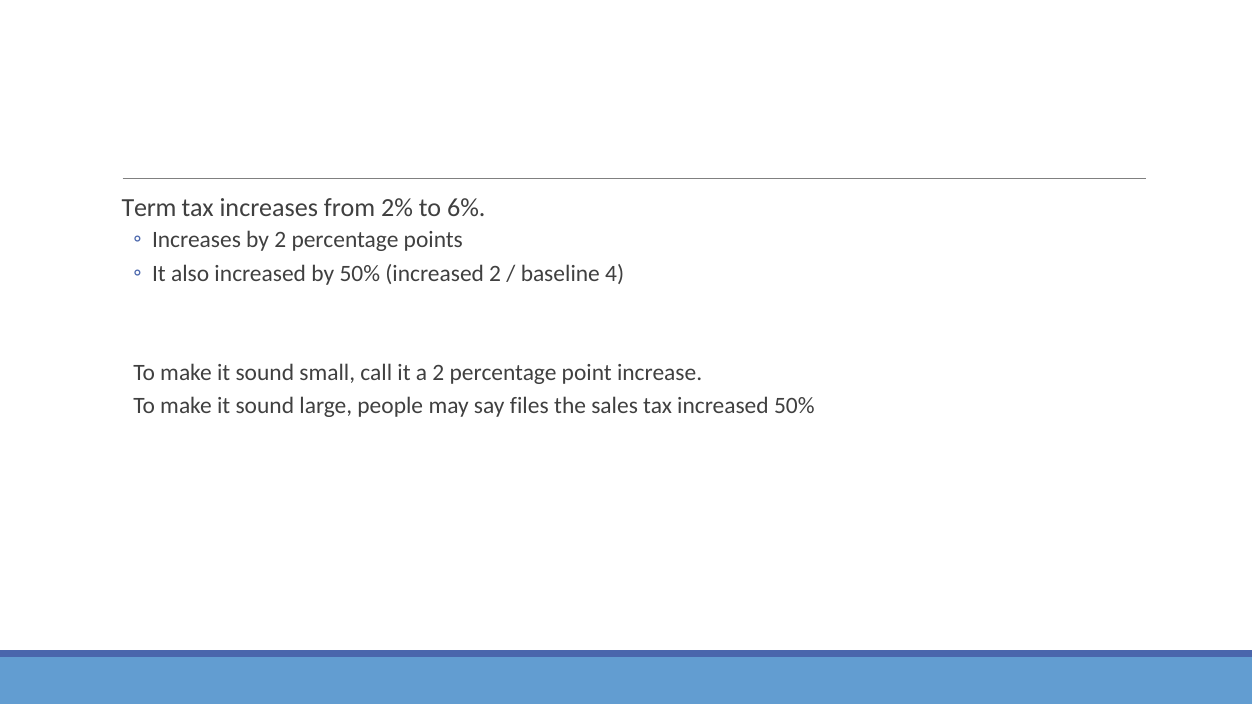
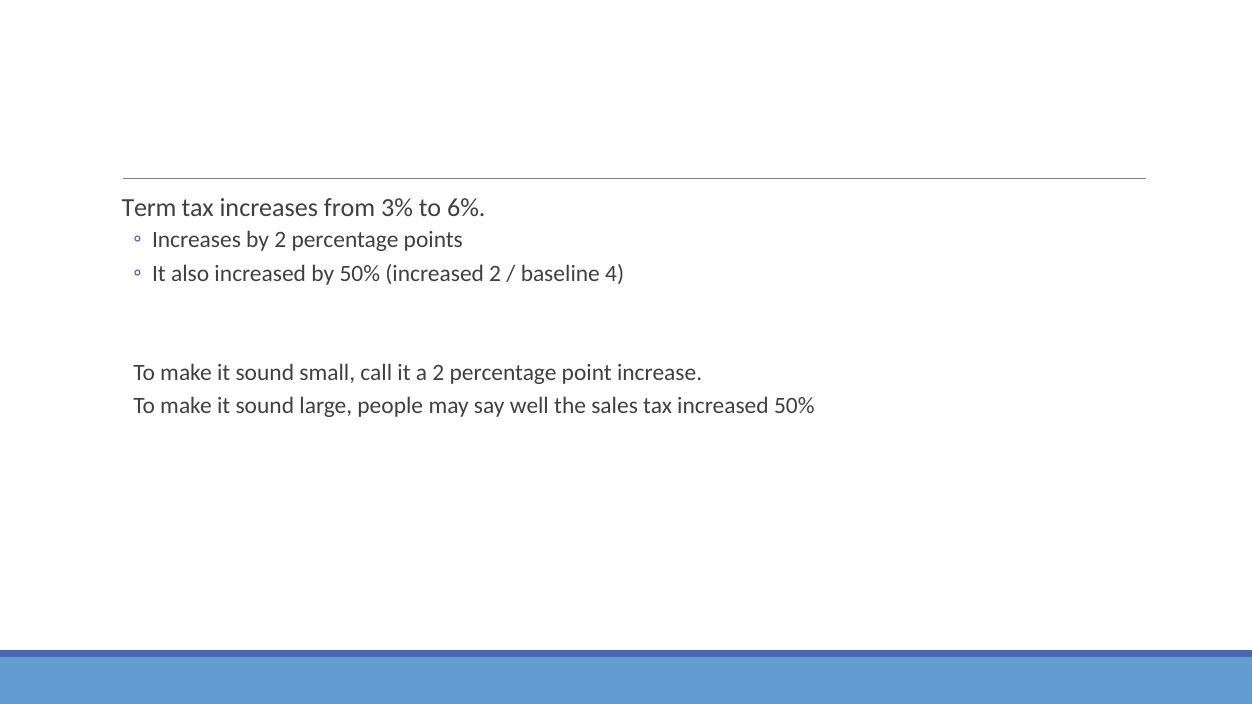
2%: 2% -> 3%
files: files -> well
